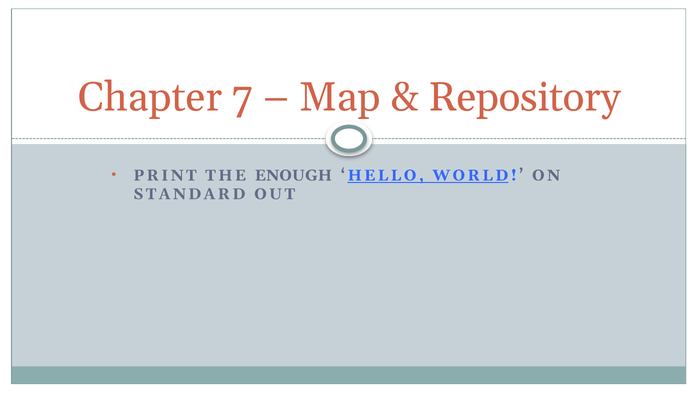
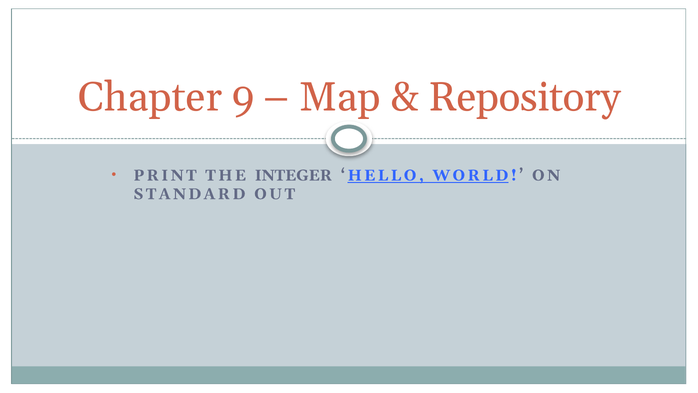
7: 7 -> 9
ENOUGH: ENOUGH -> INTEGER
